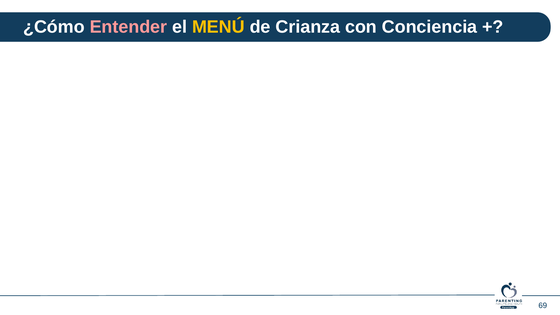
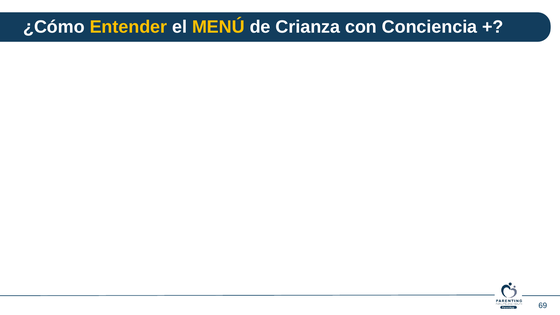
Entender colour: pink -> yellow
